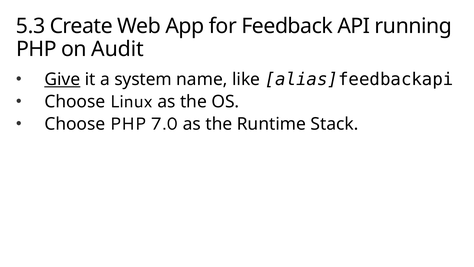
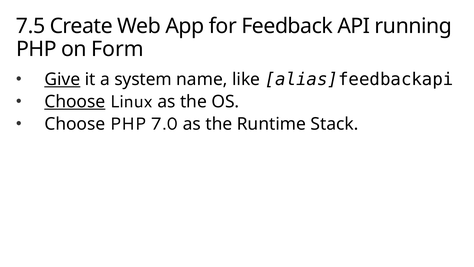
5.3: 5.3 -> 7.5
Audit: Audit -> Form
Choose at (75, 102) underline: none -> present
